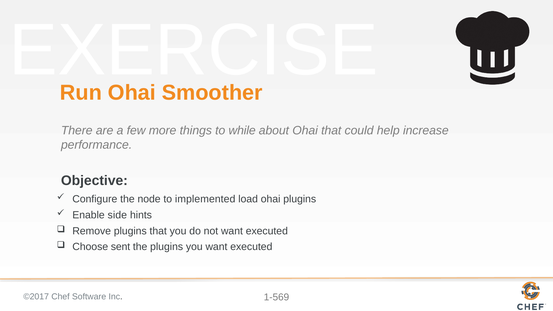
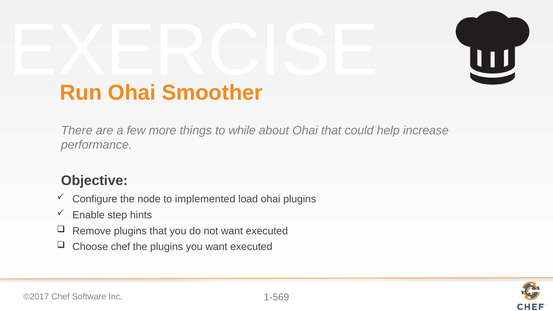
side: side -> step
Choose sent: sent -> chef
